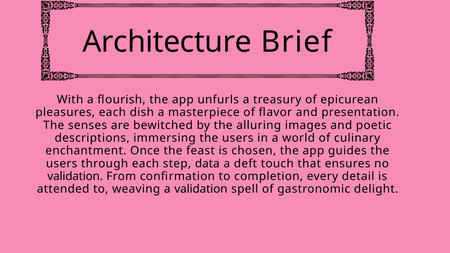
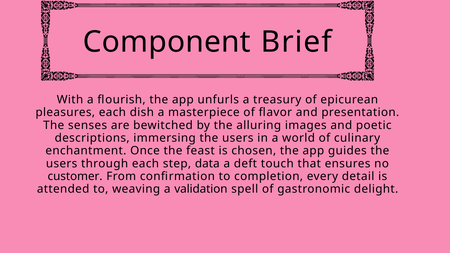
Architecture: Architecture -> Component
validation at (75, 176): validation -> customer
